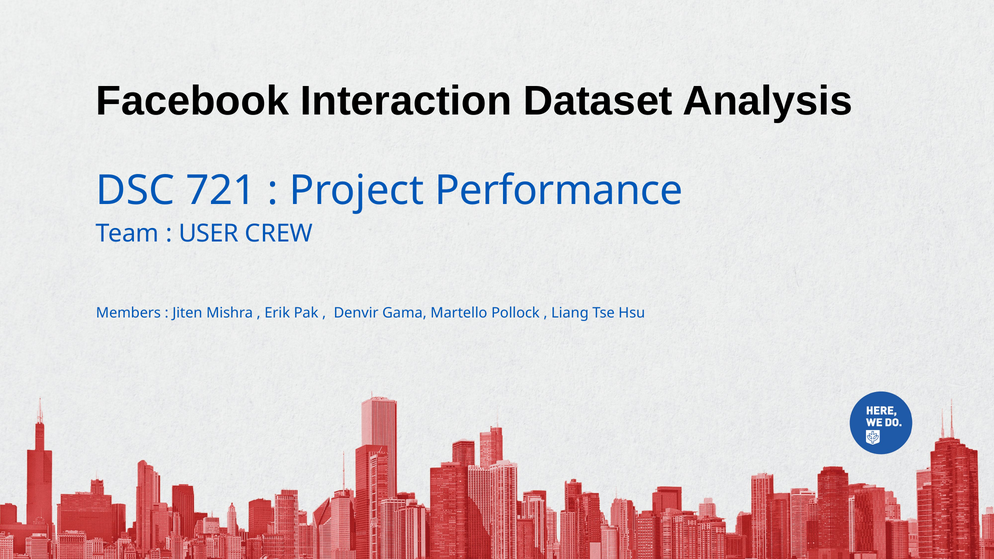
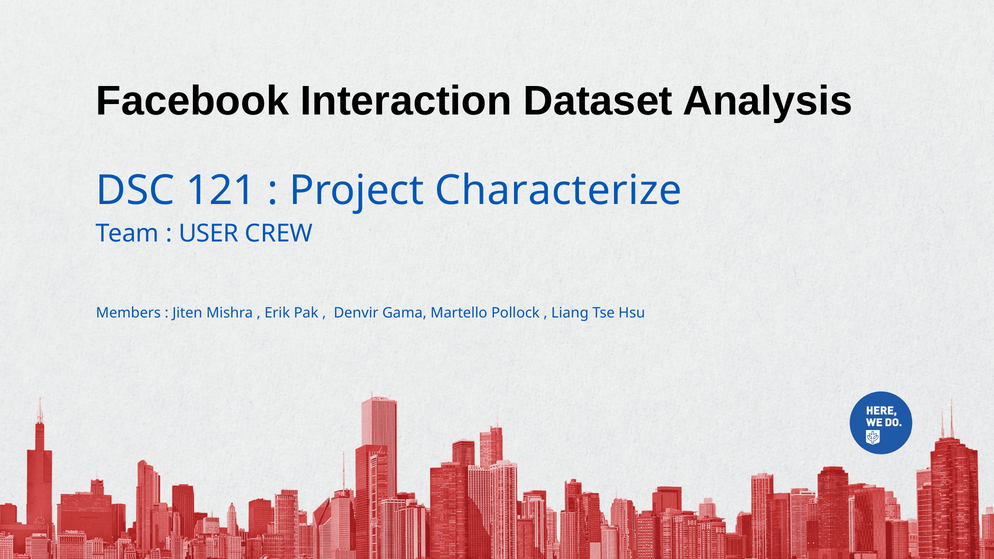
721: 721 -> 121
Performance: Performance -> Characterize
